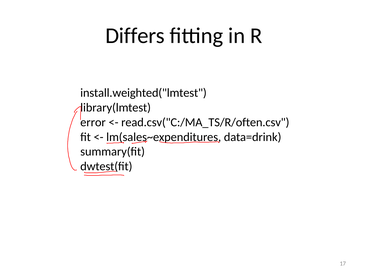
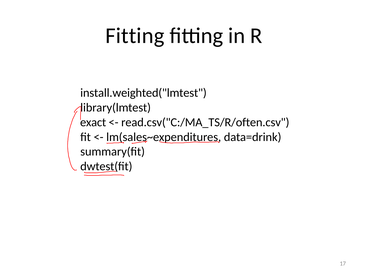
Differs at (135, 36): Differs -> Fitting
error: error -> exact
